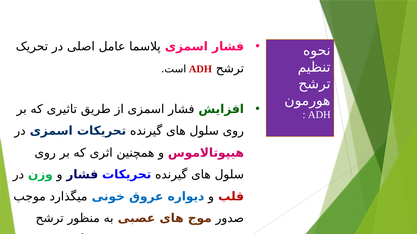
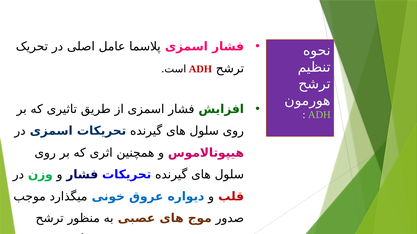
ADH at (319, 115) colour: white -> light green
